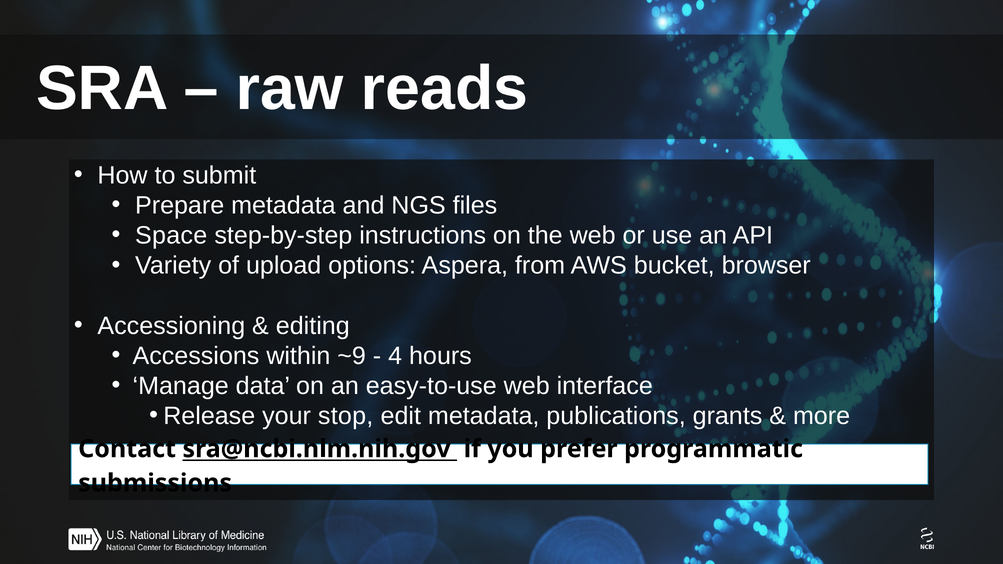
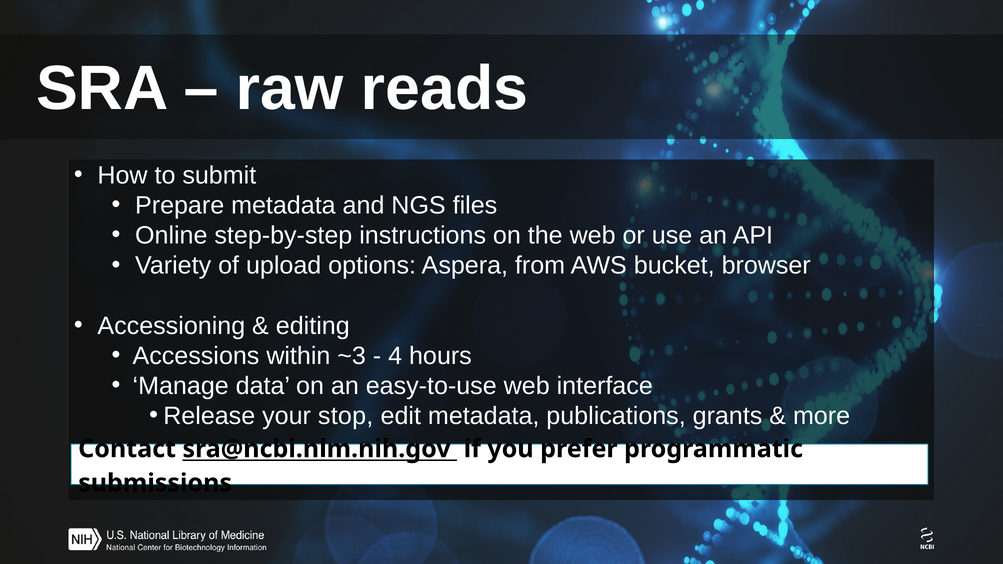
Space: Space -> Online
~9: ~9 -> ~3
